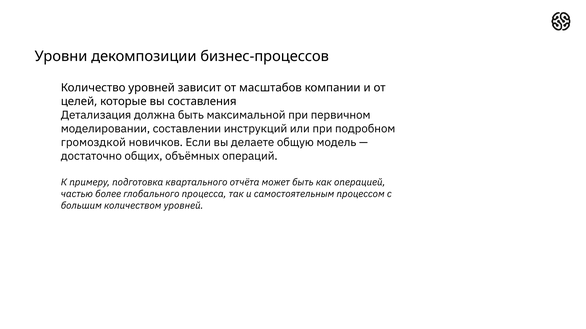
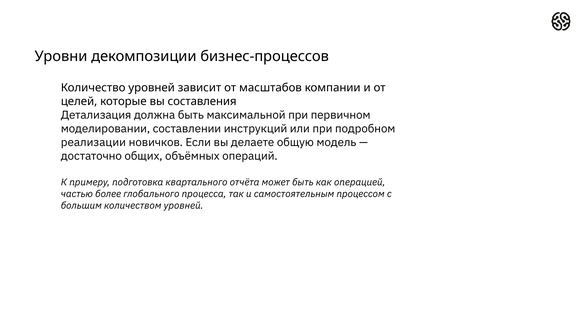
громоздкой: громоздкой -> реализации
